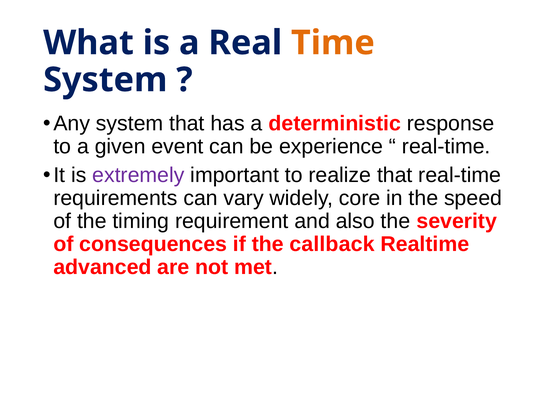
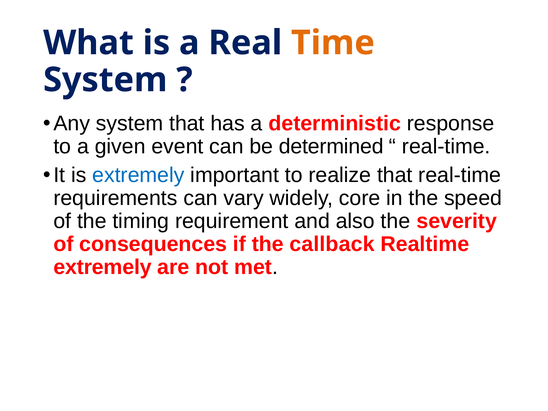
experience: experience -> determined
extremely at (138, 175) colour: purple -> blue
advanced at (102, 267): advanced -> extremely
